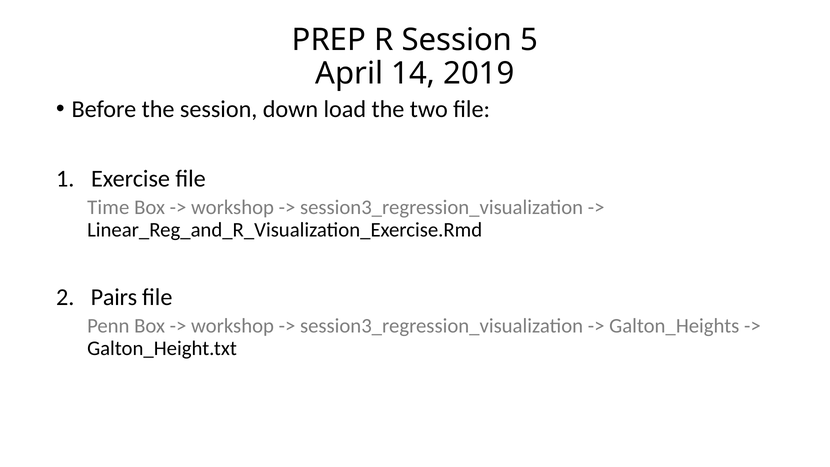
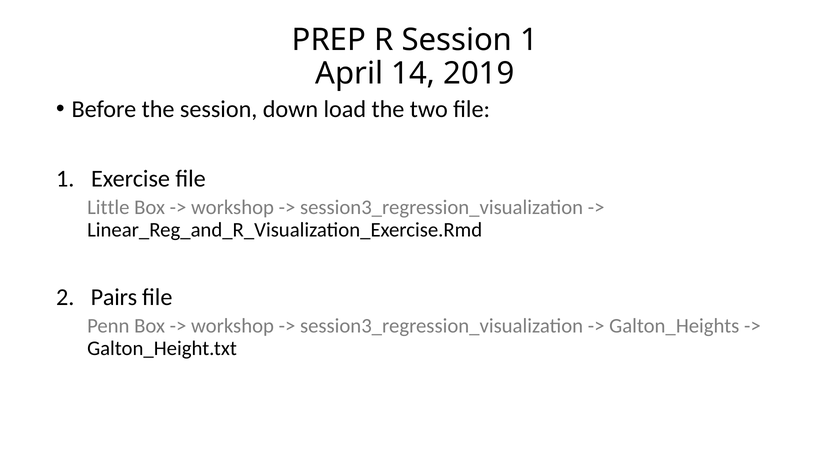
Session 5: 5 -> 1
Time: Time -> Little
